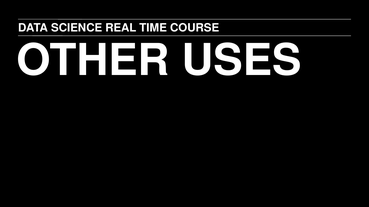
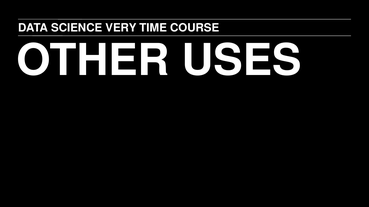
REAL: REAL -> VERY
